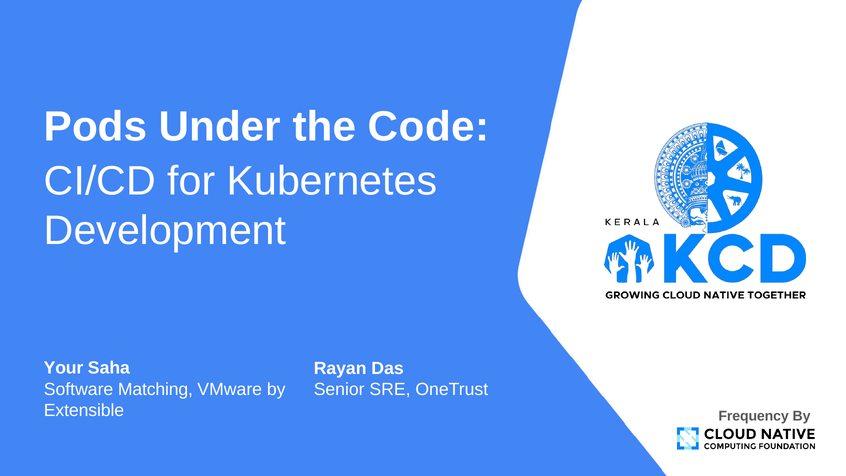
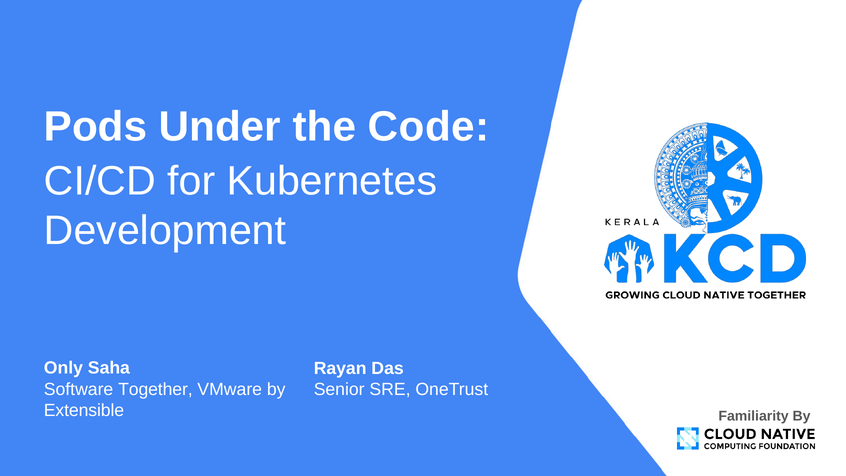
Your: Your -> Only
Matching: Matching -> Together
Frequency: Frequency -> Familiarity
